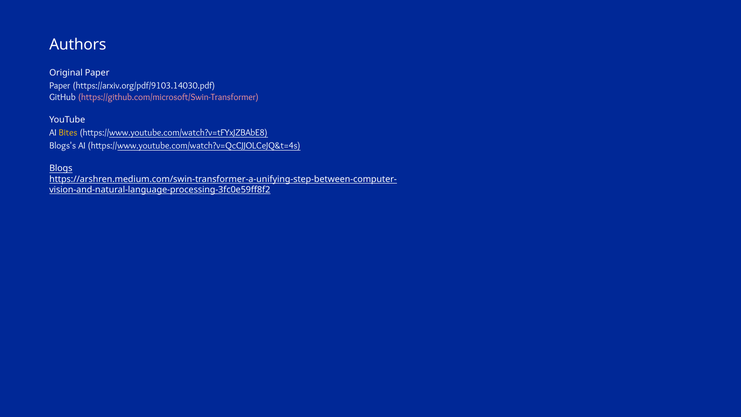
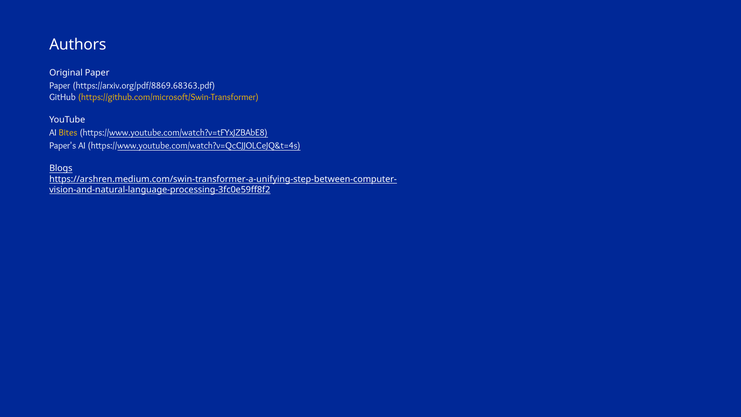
https://arxiv.org/pdf/9103.14030.pdf: https://arxiv.org/pdf/9103.14030.pdf -> https://arxiv.org/pdf/8869.68363.pdf
https://github.com/microsoft/Swin-Transformer colour: pink -> yellow
Blogs's: Blogs's -> Paper's
